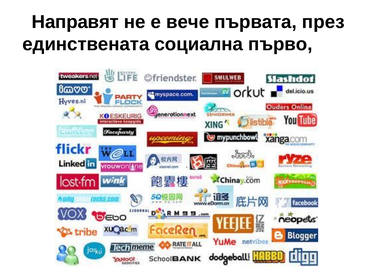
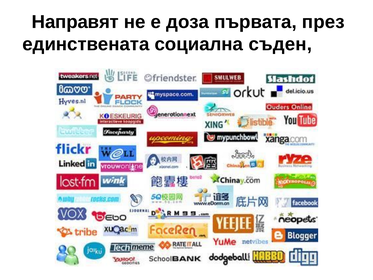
вече: вече -> доза
първо: първо -> съден
